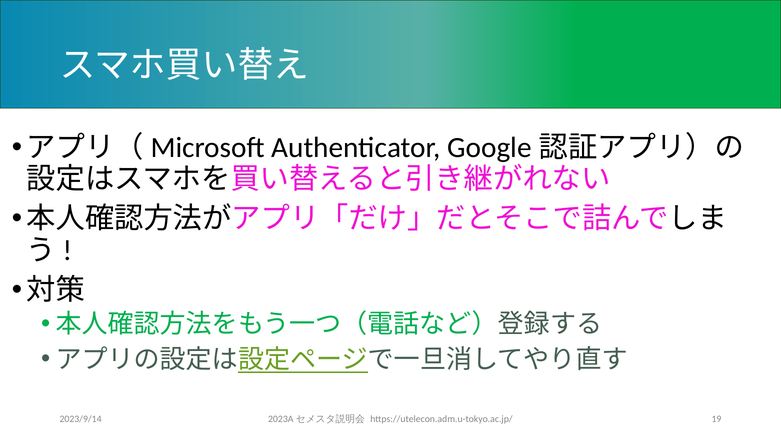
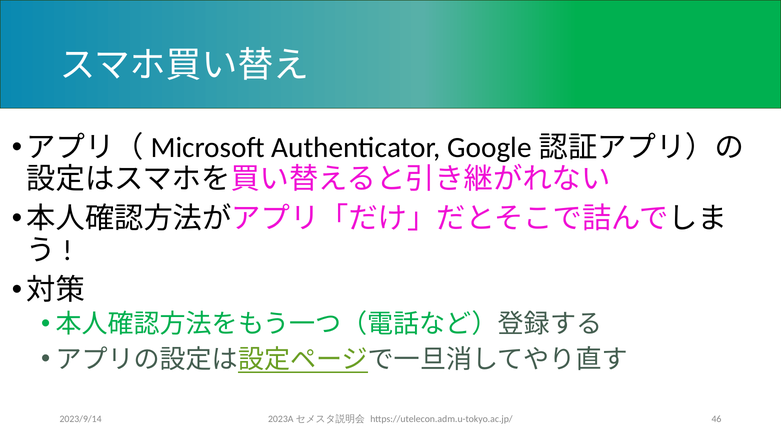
19: 19 -> 46
